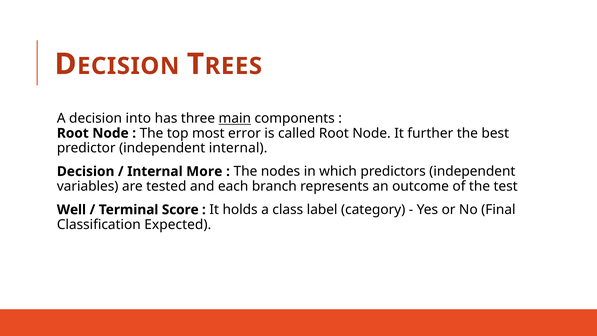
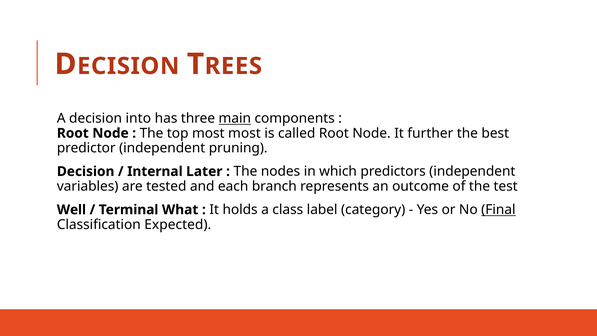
most error: error -> most
independent internal: internal -> pruning
More: More -> Later
Score: Score -> What
Final underline: none -> present
